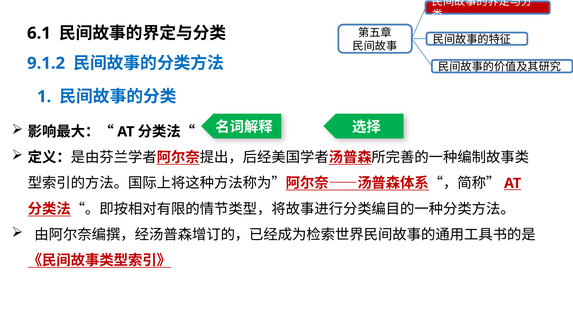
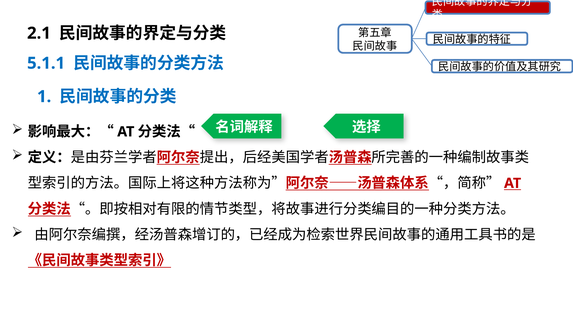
6.1: 6.1 -> 2.1
9.1.2: 9.1.2 -> 5.1.1
